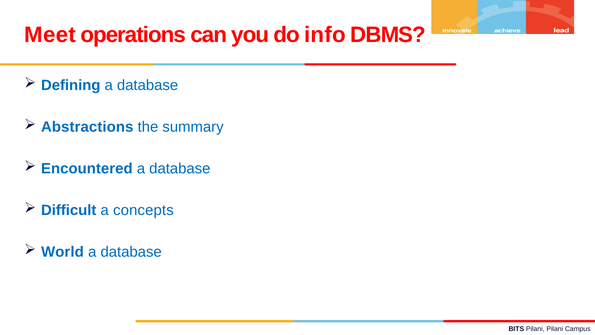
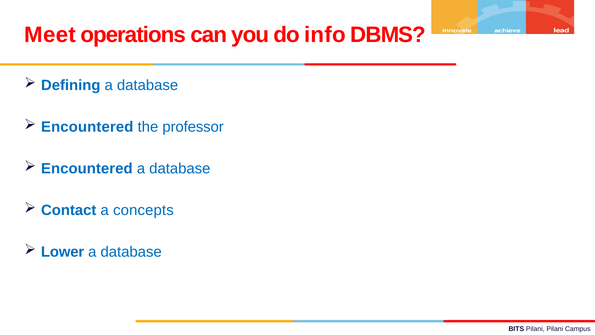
Abstractions at (87, 127): Abstractions -> Encountered
summary: summary -> professor
Difficult: Difficult -> Contact
World: World -> Lower
